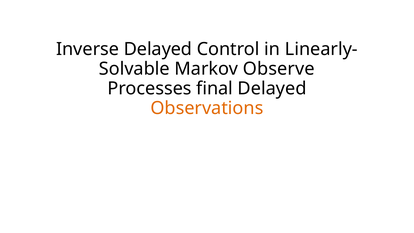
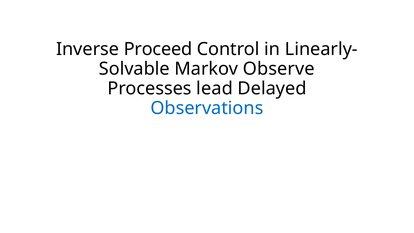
Inverse Delayed: Delayed -> Proceed
final: final -> lead
Observations colour: orange -> blue
